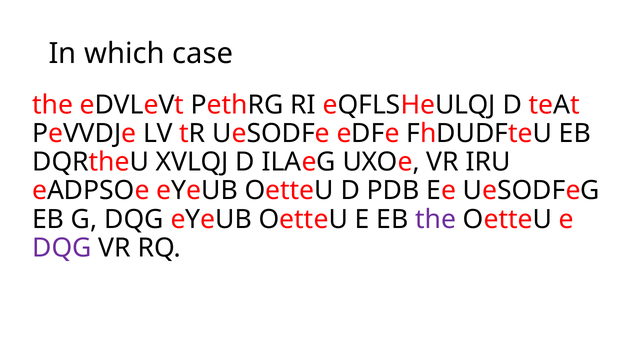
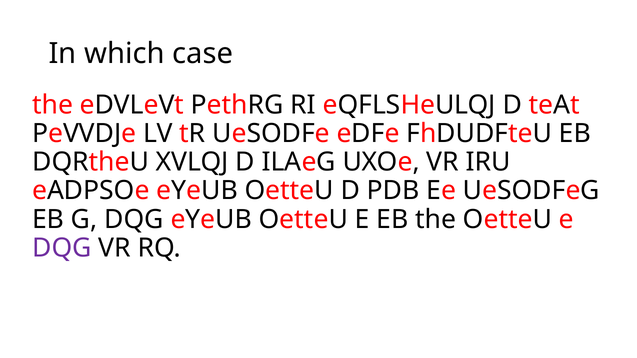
the at (436, 220) colour: purple -> black
